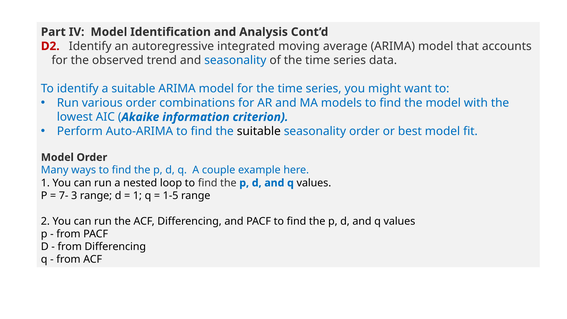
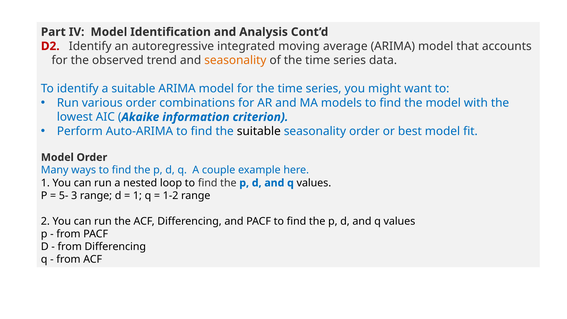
seasonality at (235, 60) colour: blue -> orange
7-: 7- -> 5-
1-5: 1-5 -> 1-2
